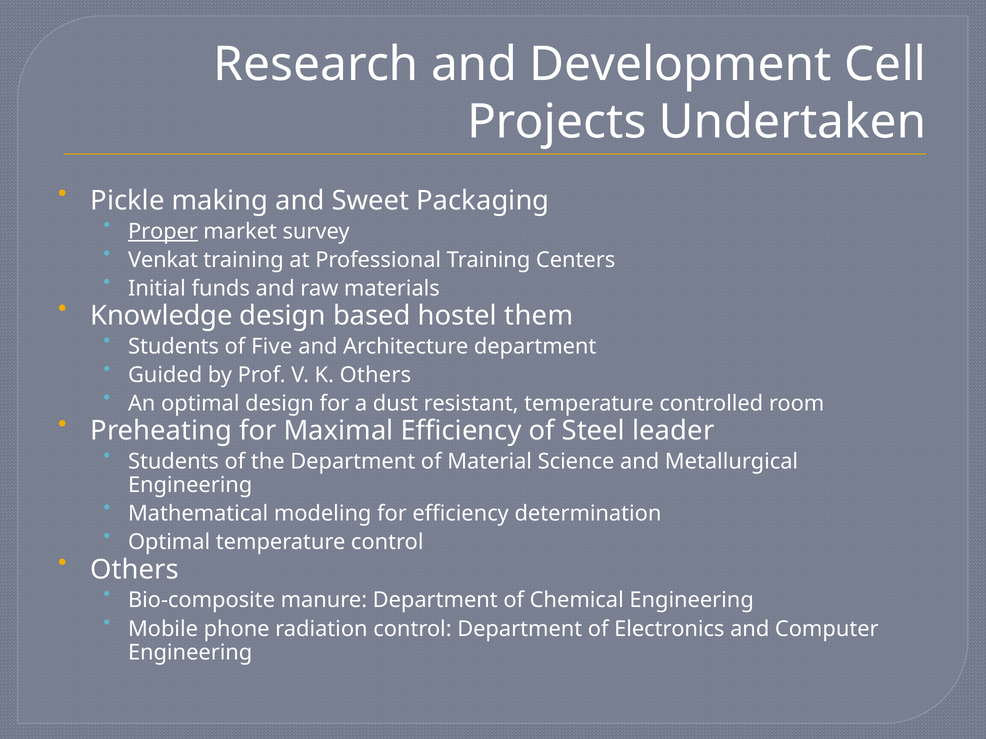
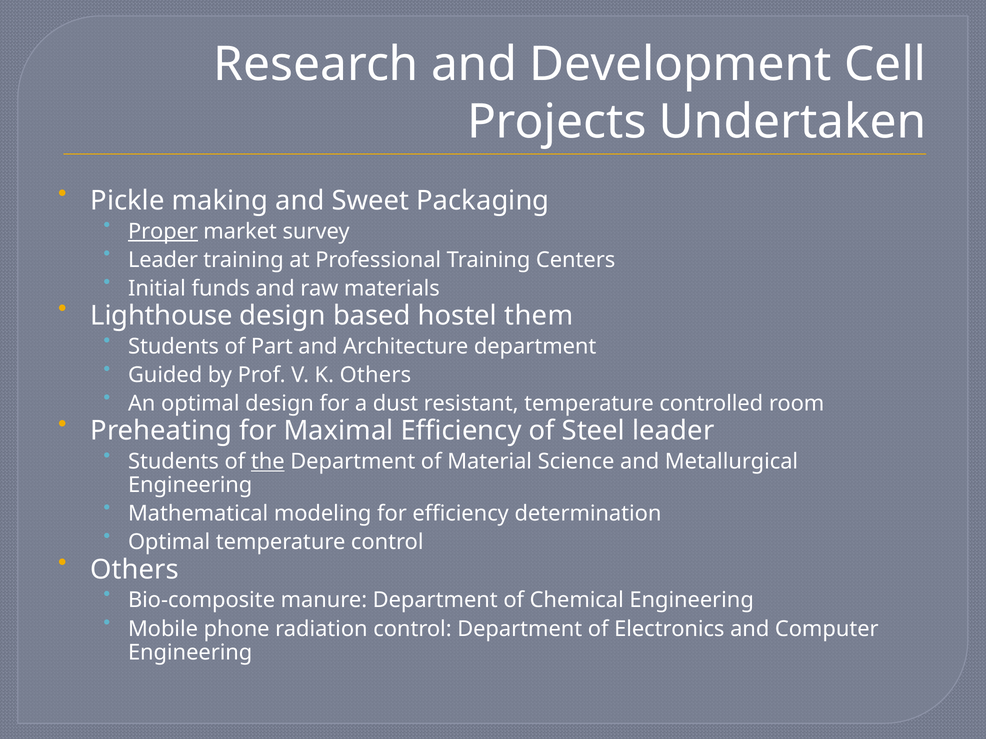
Venkat at (163, 260): Venkat -> Leader
Knowledge: Knowledge -> Lighthouse
Five: Five -> Part
the underline: none -> present
